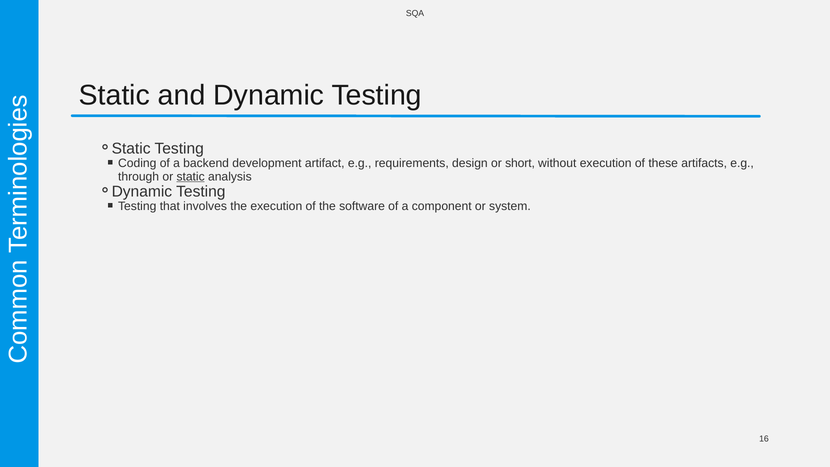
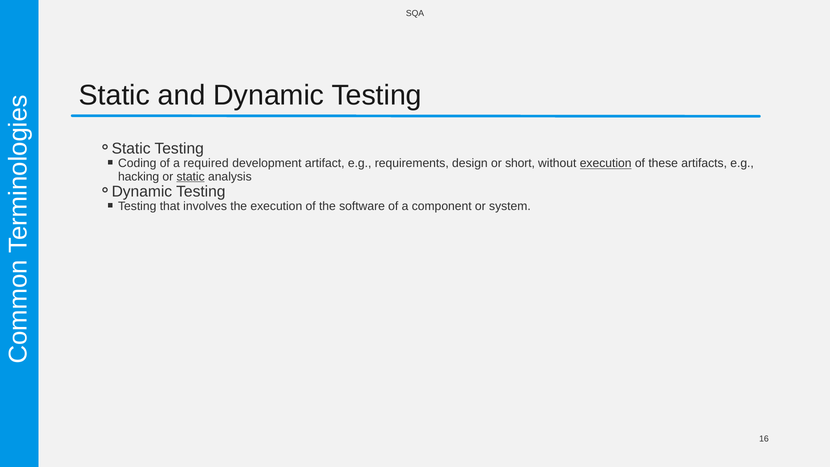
backend: backend -> required
execution at (606, 163) underline: none -> present
through: through -> hacking
